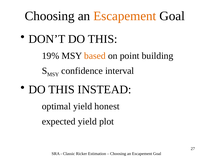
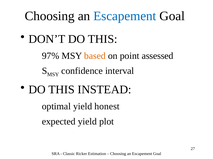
Escapement at (125, 16) colour: orange -> blue
19%: 19% -> 97%
building: building -> assessed
